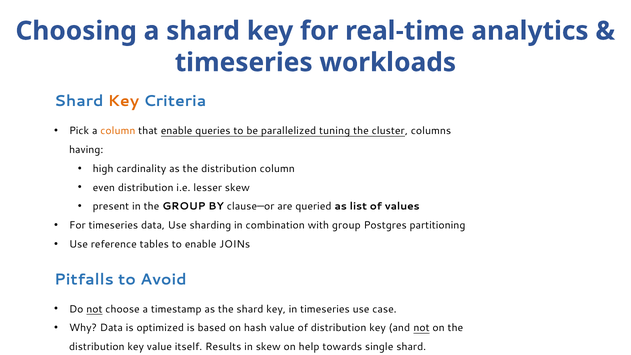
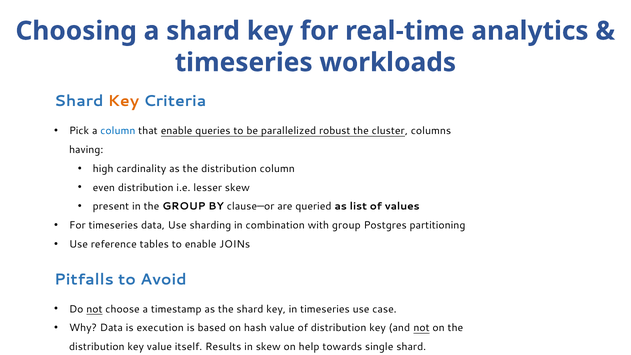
column at (118, 131) colour: orange -> blue
tuning: tuning -> robust
optimized: optimized -> execution
